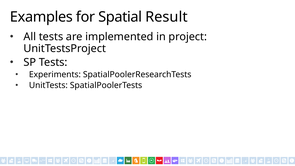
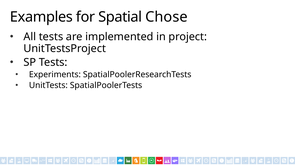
Result: Result -> Chose
